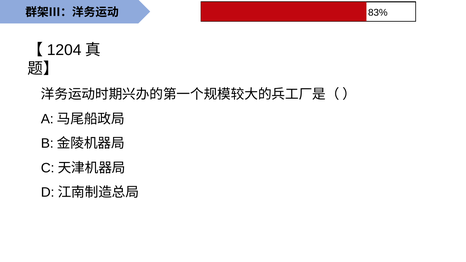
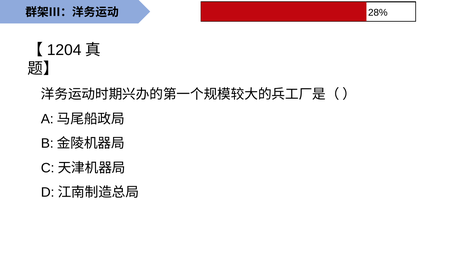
83%: 83% -> 28%
